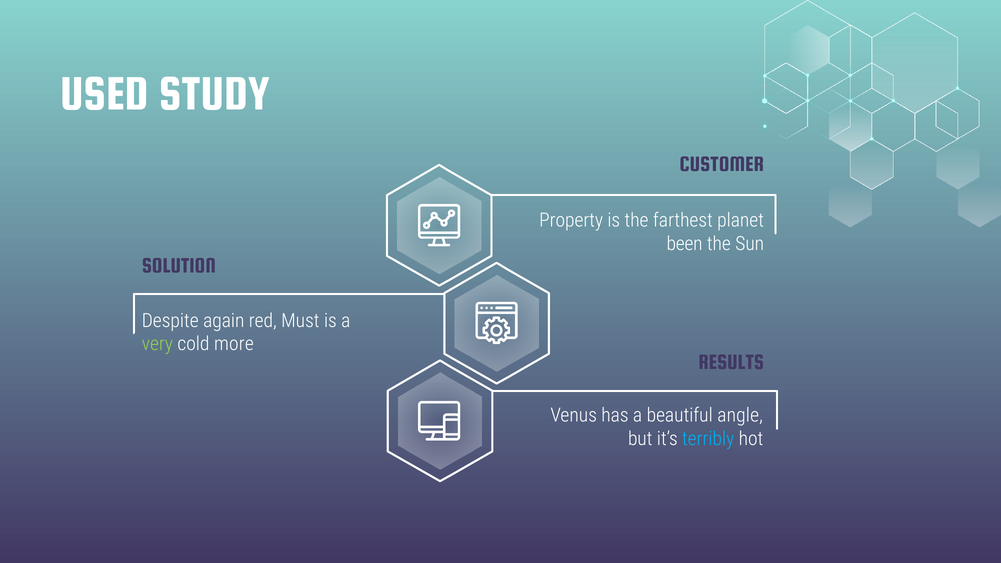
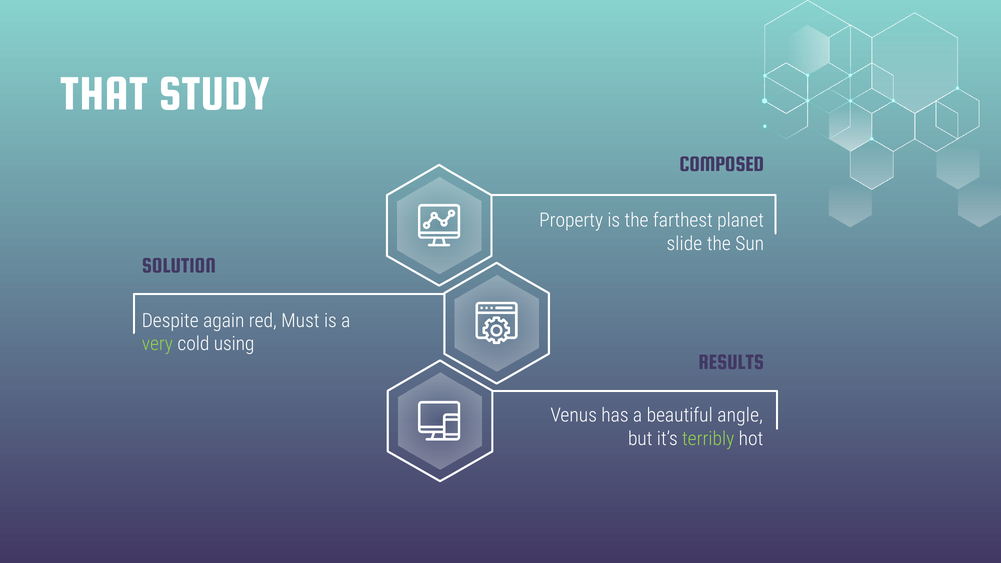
USED: USED -> THAT
CUSTOMER: CUSTOMER -> COMPOSED
been: been -> slide
more: more -> using
terribly colour: light blue -> light green
